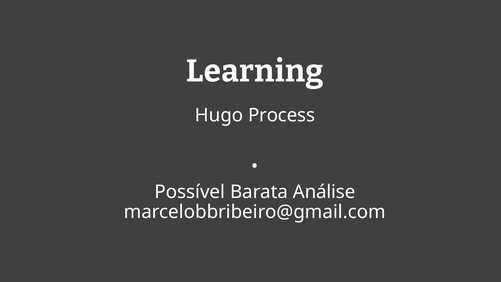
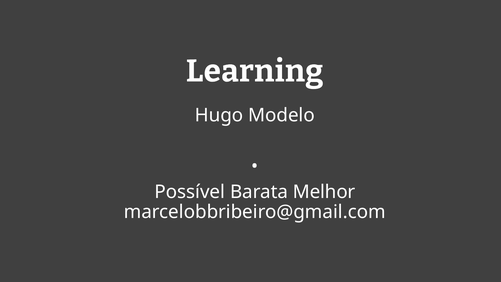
Process: Process -> Modelo
Análise: Análise -> Melhor
